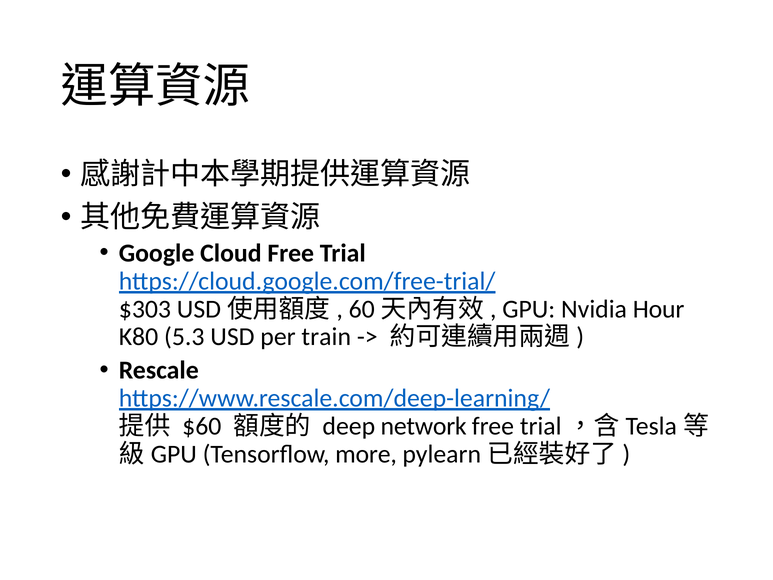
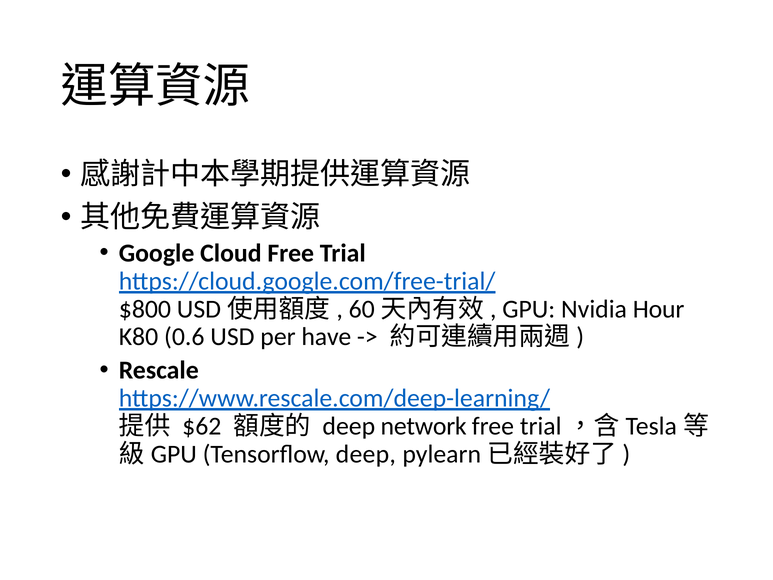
$303: $303 -> $800
5.3: 5.3 -> 0.6
train: train -> have
$60: $60 -> $62
Tensorflow more: more -> deep
